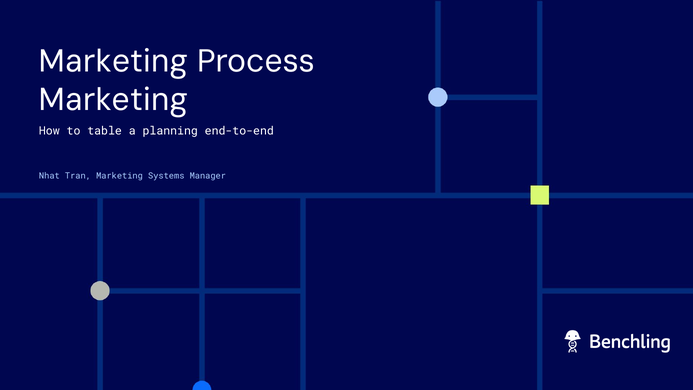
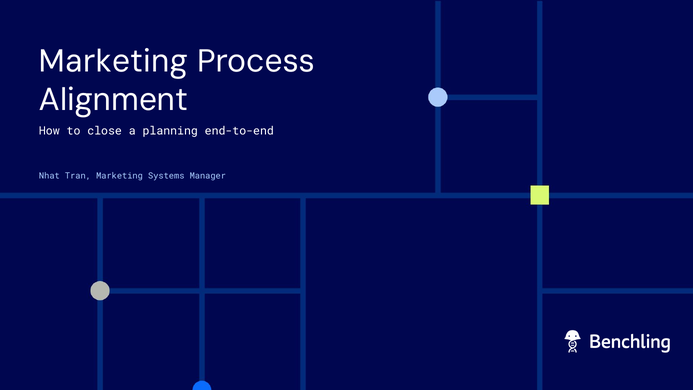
Marketing at (113, 100): Marketing -> Alignment
table: table -> close
